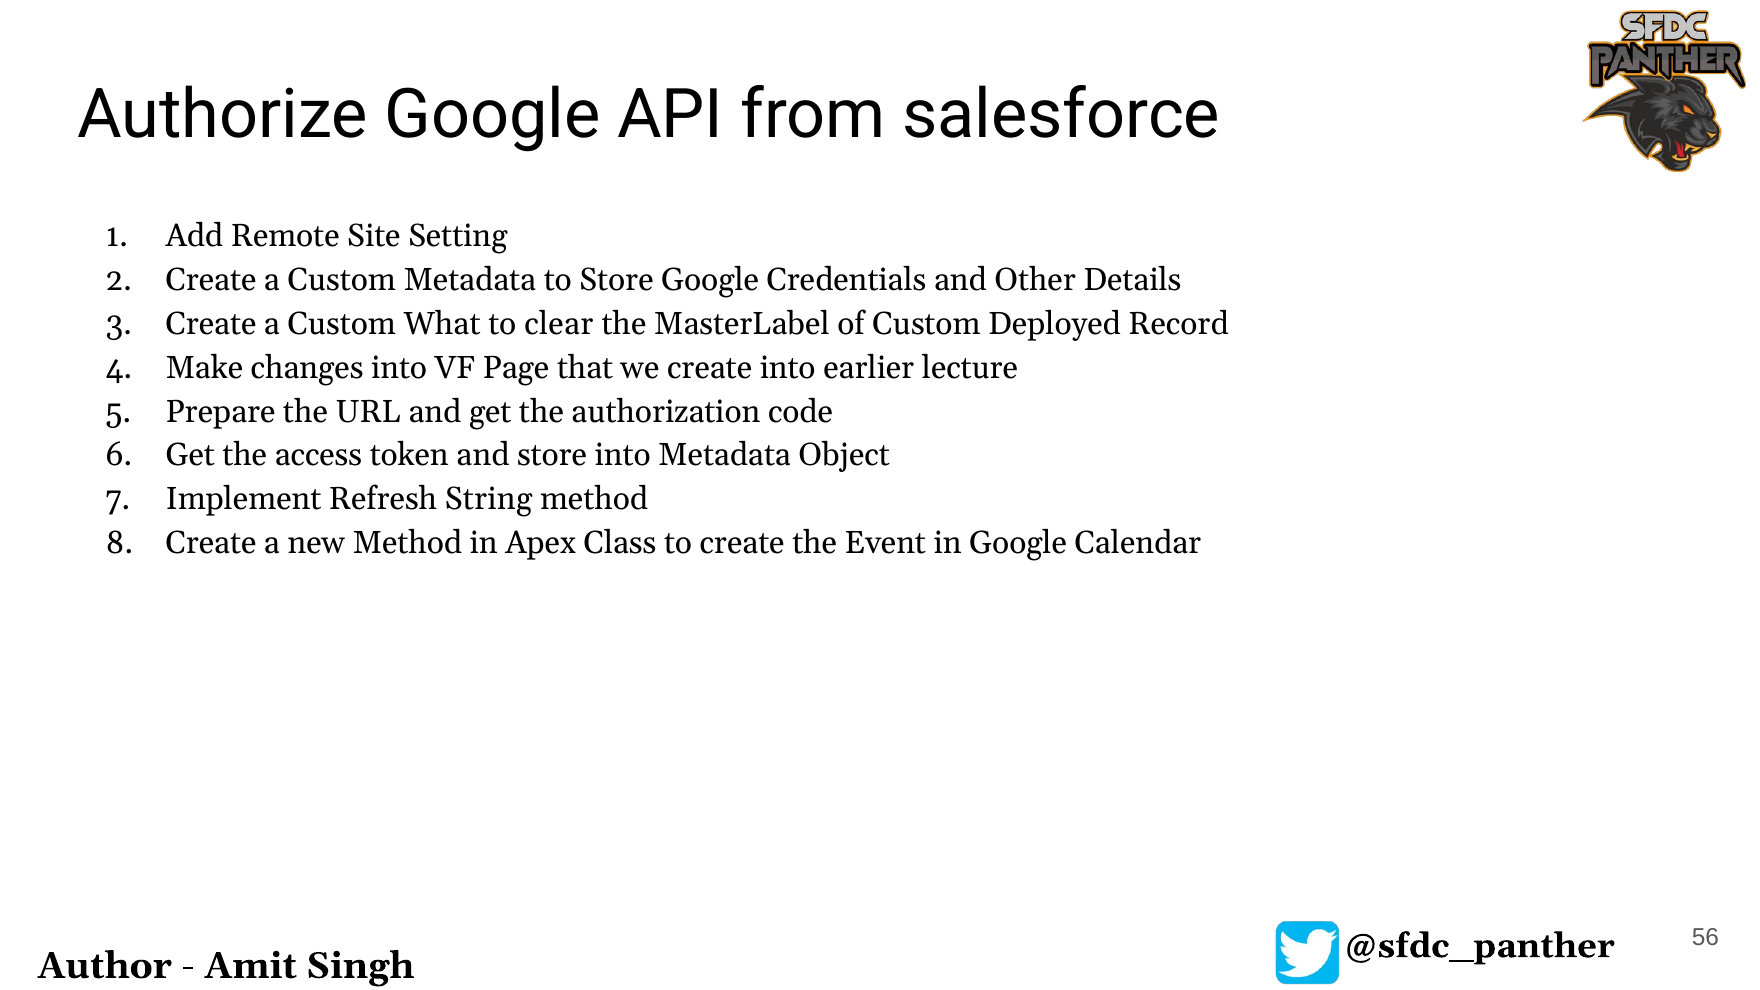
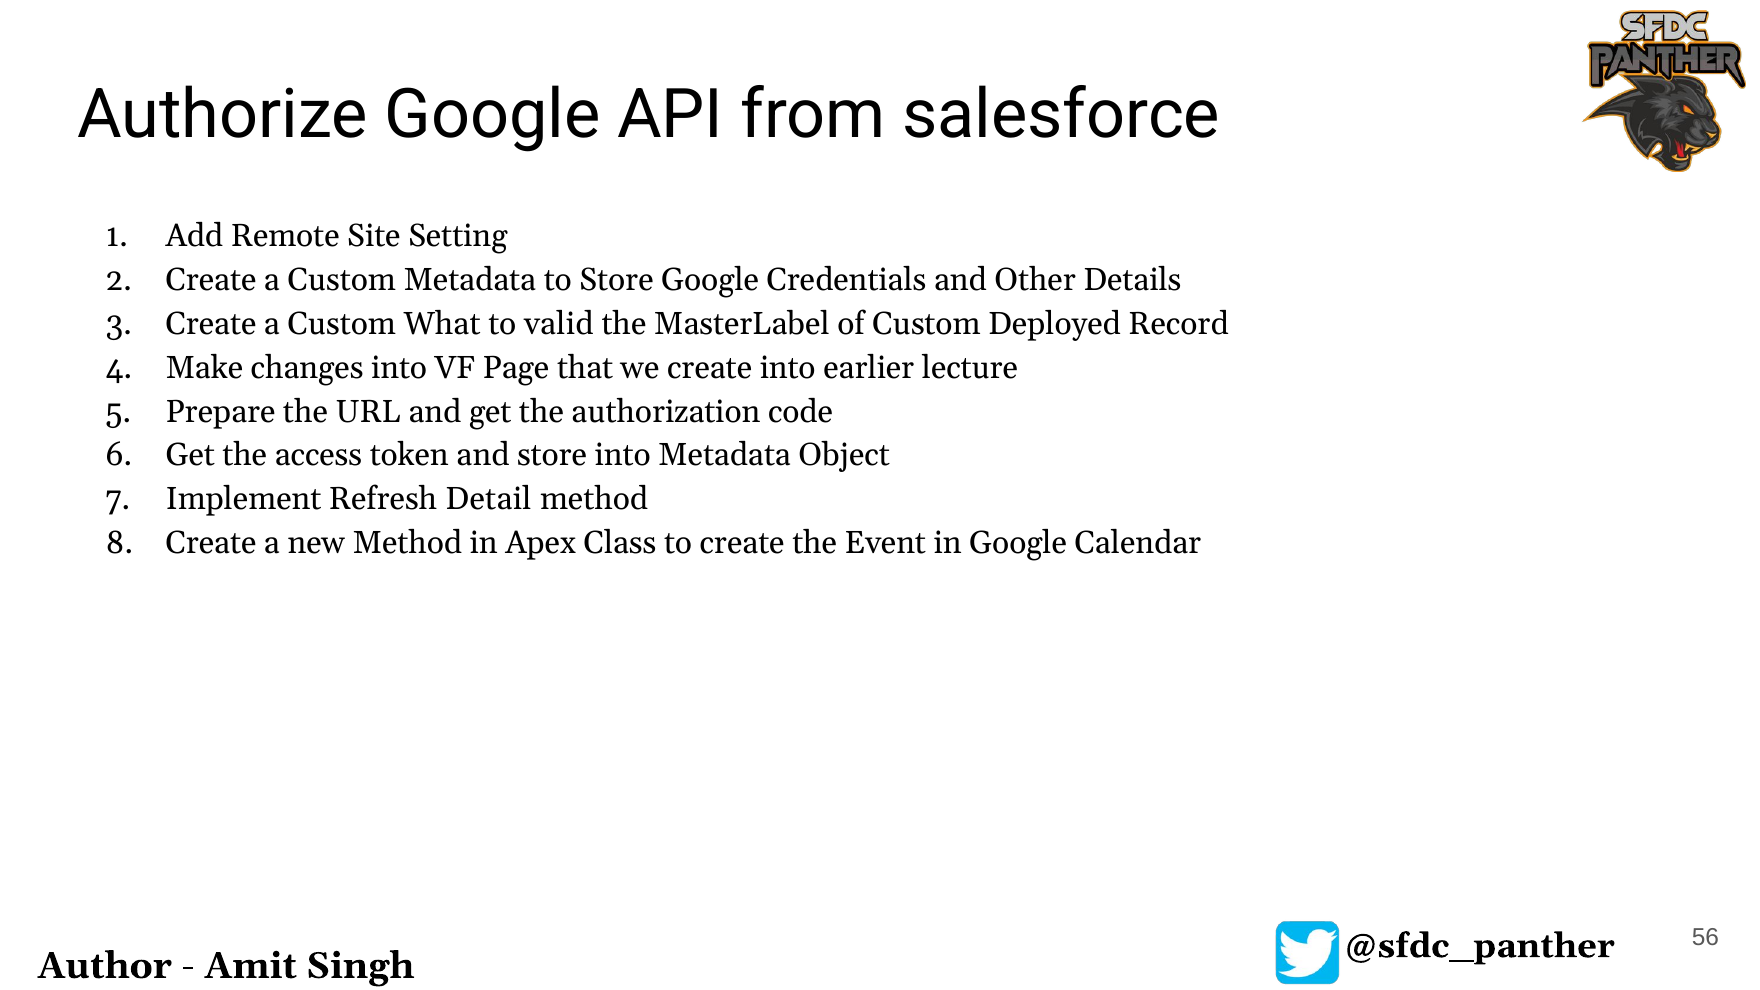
clear: clear -> valid
String: String -> Detail
